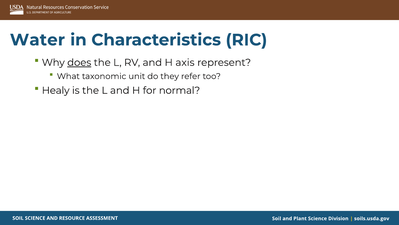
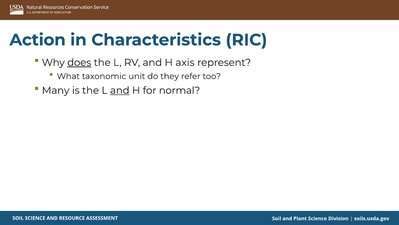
Water: Water -> Action
Healy: Healy -> Many
and at (120, 90) underline: none -> present
